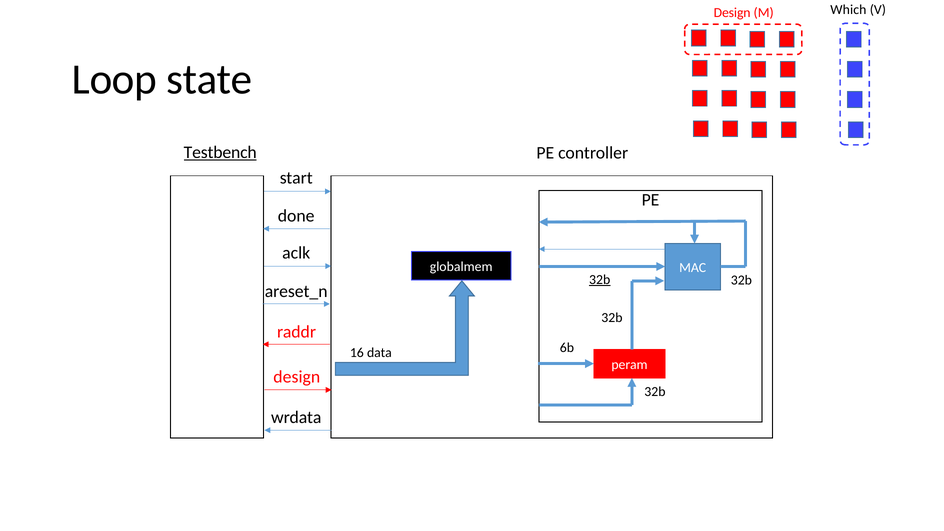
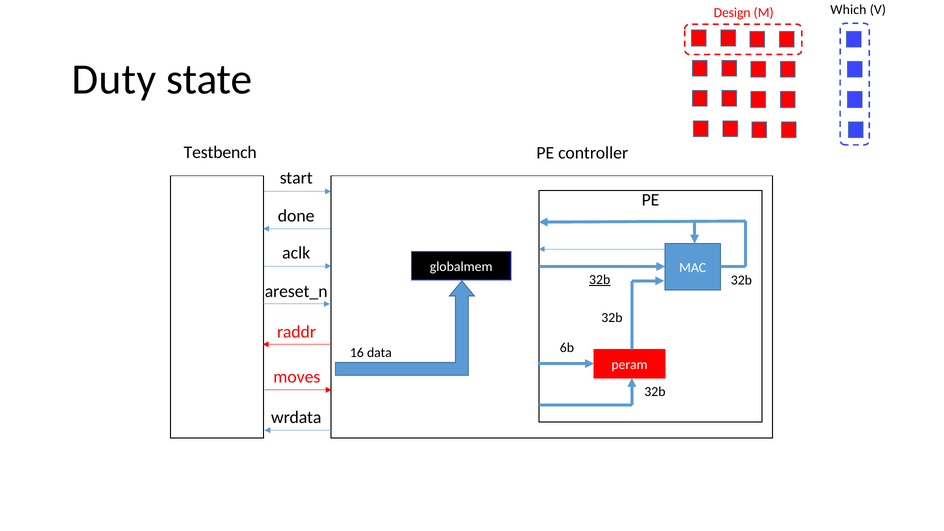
Loop: Loop -> Duty
Testbench underline: present -> none
design at (297, 377): design -> moves
